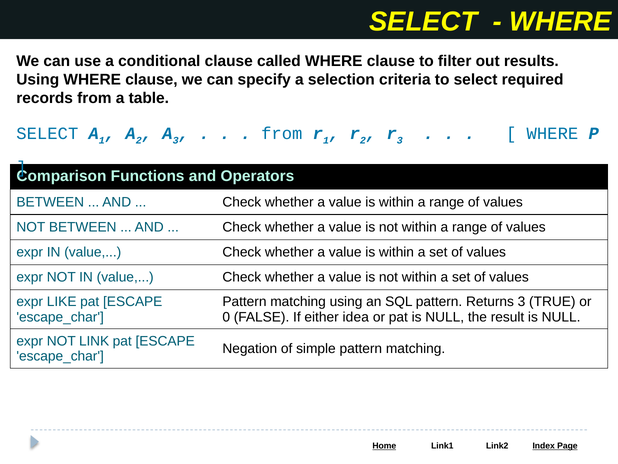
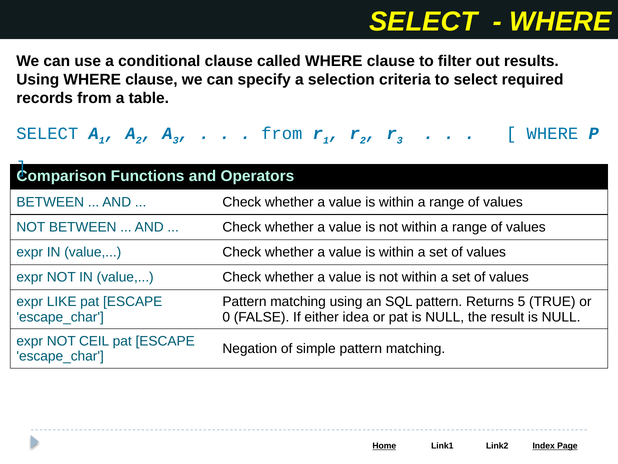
Returns 3: 3 -> 5
LINK: LINK -> CEIL
